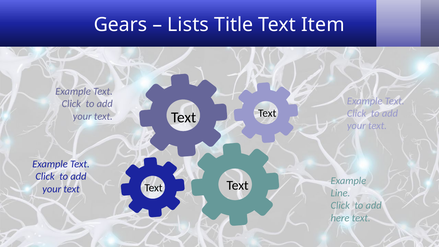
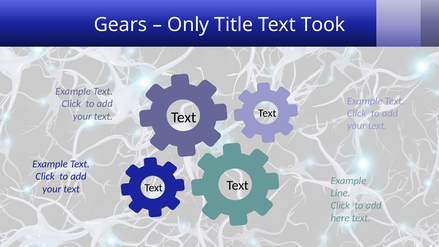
Lists: Lists -> Only
Item: Item -> Took
